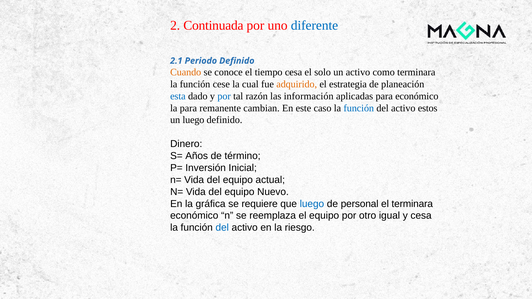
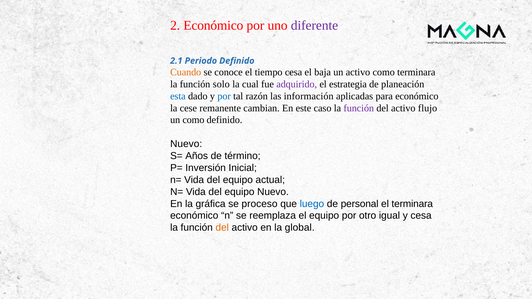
2 Continuada: Continuada -> Económico
diferente colour: blue -> purple
solo: solo -> baja
cese: cese -> solo
adquirido colour: orange -> purple
la para: para -> cese
función at (359, 108) colour: blue -> purple
estos: estos -> flujo
un luego: luego -> como
Dinero at (186, 144): Dinero -> Nuevo
requiere: requiere -> proceso
del at (222, 228) colour: blue -> orange
riesgo: riesgo -> global
